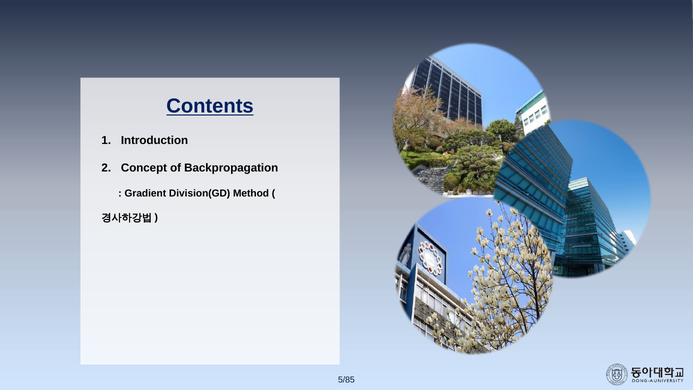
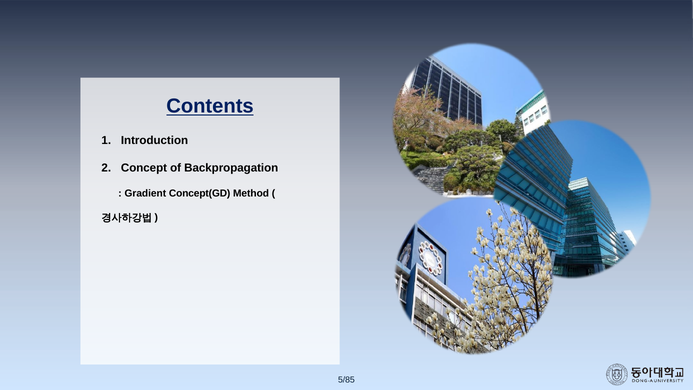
Division(GD: Division(GD -> Concept(GD
